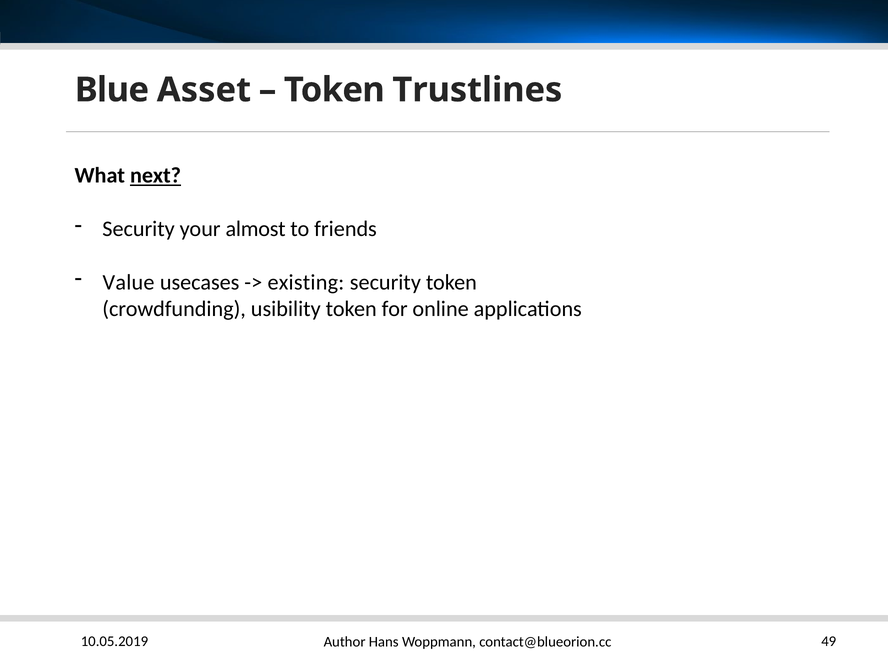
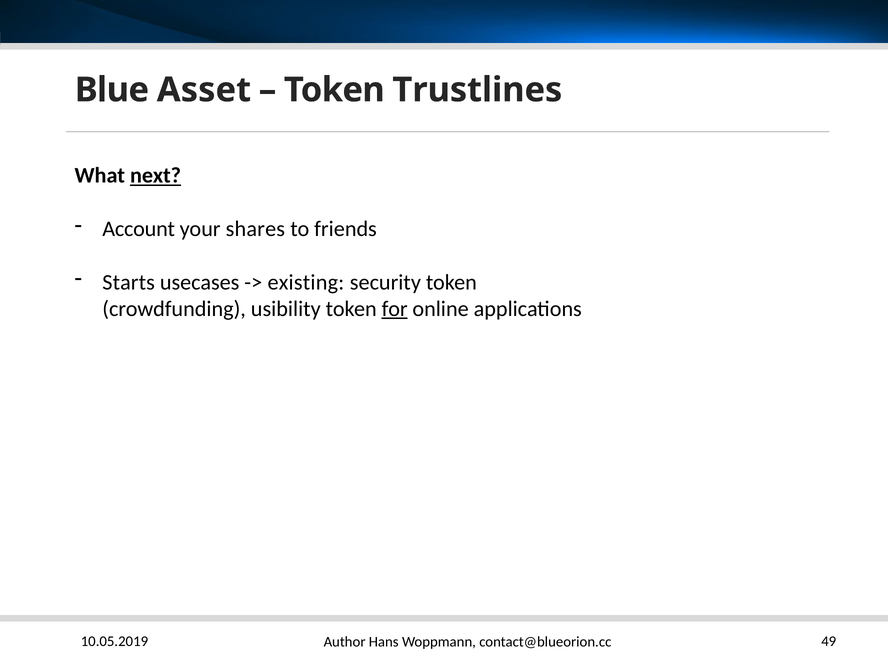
Security at (139, 229): Security -> Account
almost: almost -> shares
Value: Value -> Starts
for underline: none -> present
